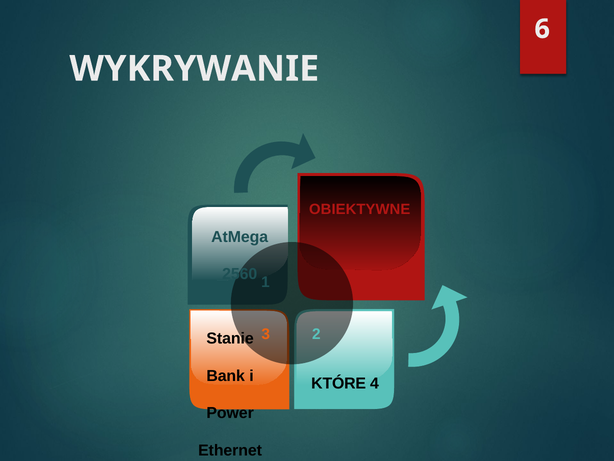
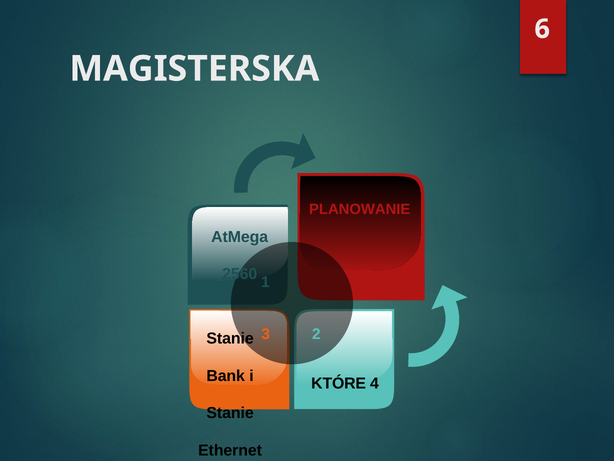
WYKRYWANIE: WYKRYWANIE -> MAGISTERSKA
OBIEKTYWNE: OBIEKTYWNE -> PLANOWANIE
Power at (230, 413): Power -> Stanie
